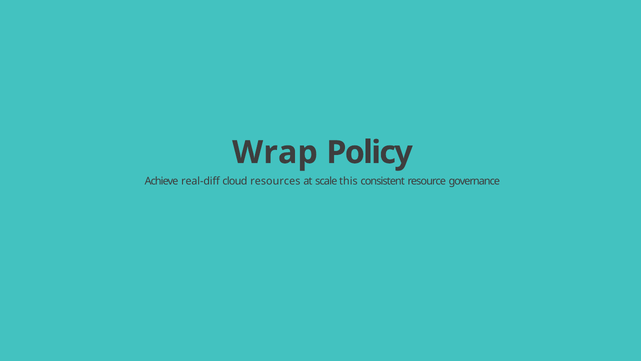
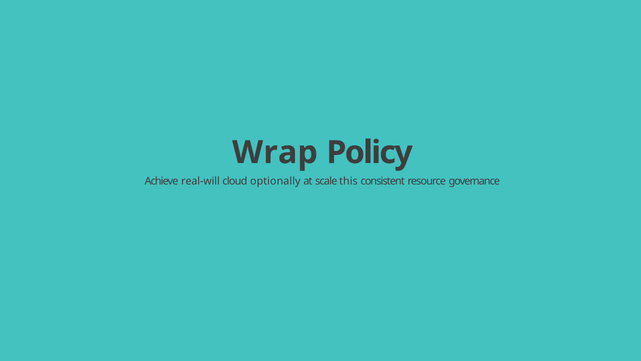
real-diff: real-diff -> real-will
resources: resources -> optionally
